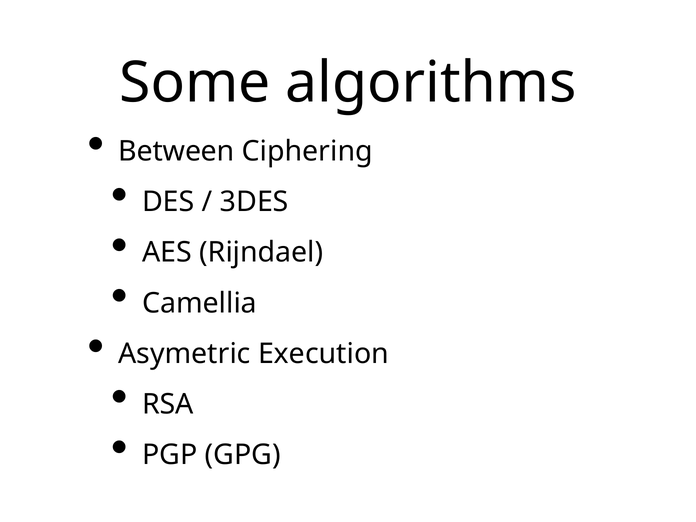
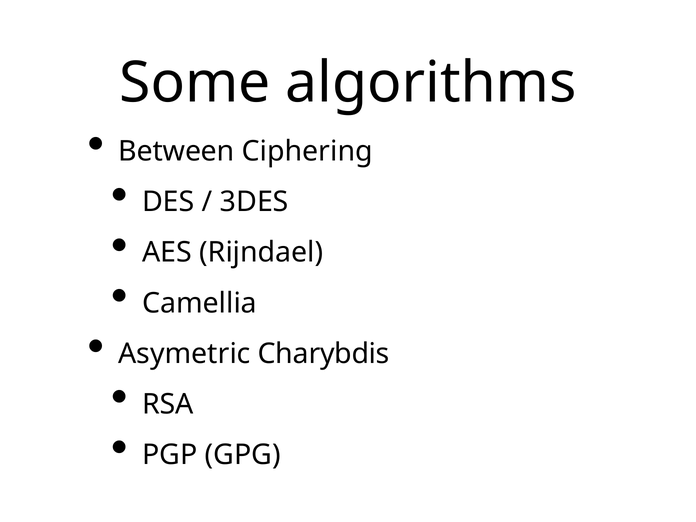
Execution: Execution -> Charybdis
